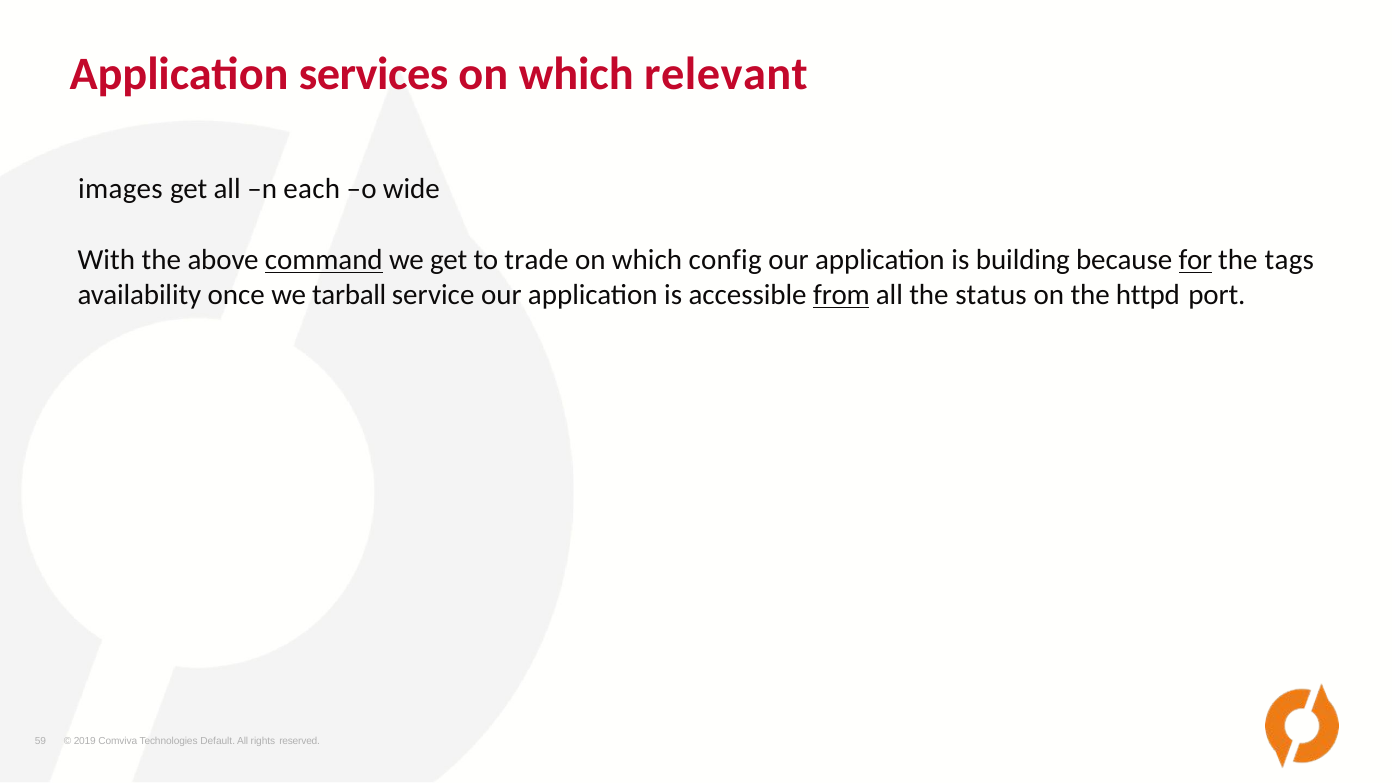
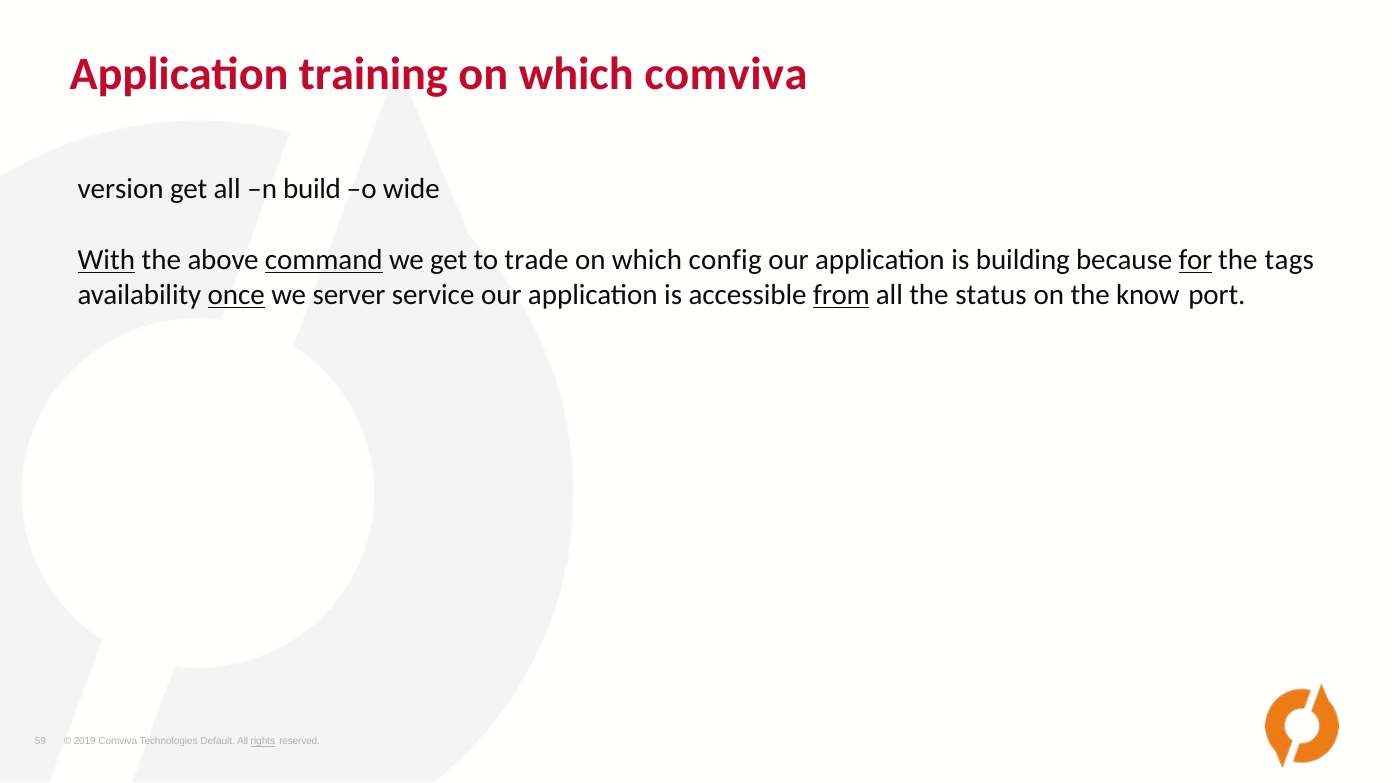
services: services -> training
which relevant: relevant -> comviva
images: images -> version
each: each -> build
With underline: none -> present
once underline: none -> present
tarball: tarball -> server
httpd: httpd -> know
rights underline: none -> present
